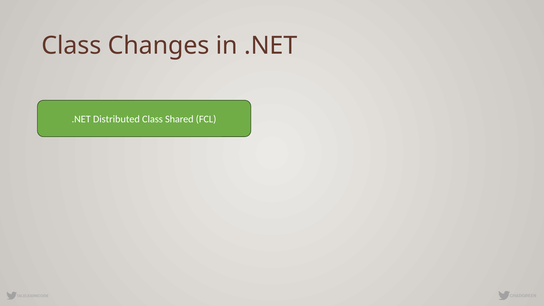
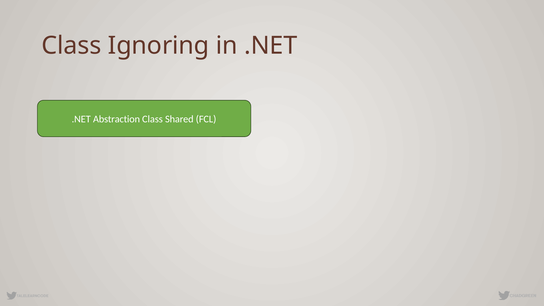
Changes: Changes -> Ignoring
Distributed: Distributed -> Abstraction
